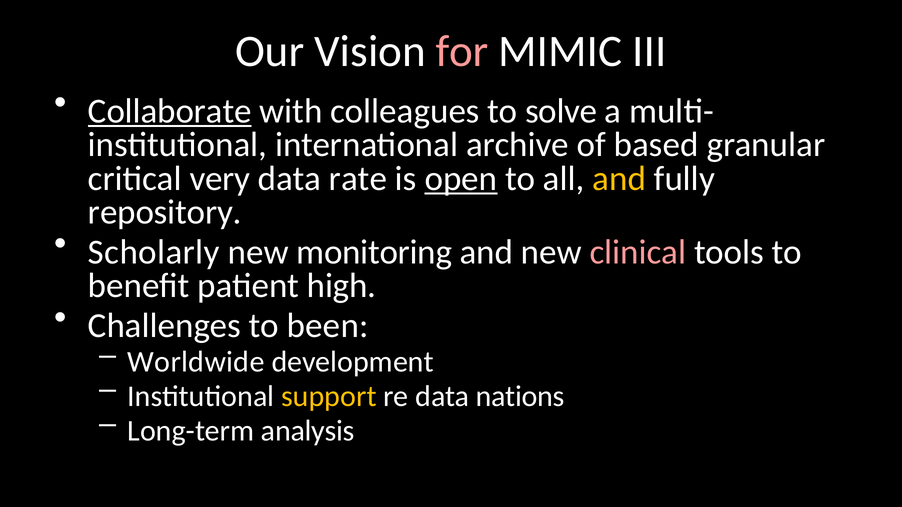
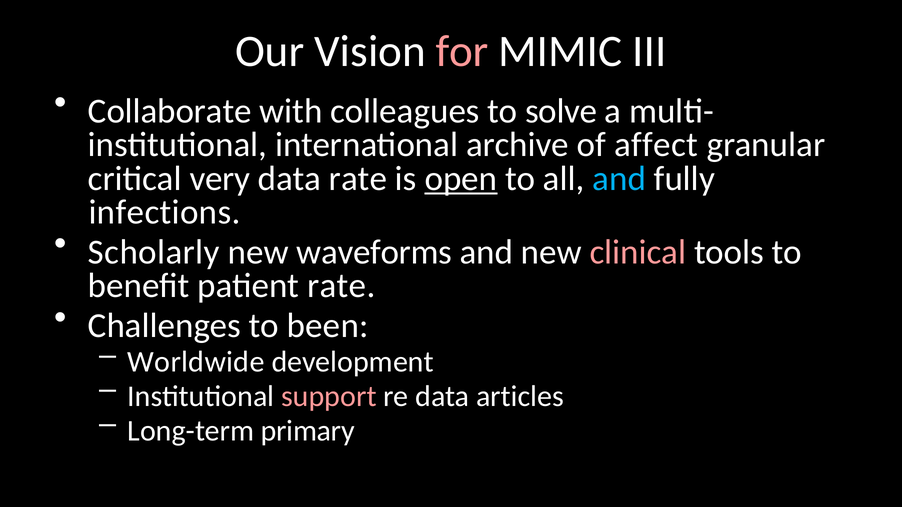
Collaborate underline: present -> none
based: based -> affect
and at (619, 179) colour: yellow -> light blue
repository: repository -> infections
monitoring: monitoring -> waveforms
patient high: high -> rate
support colour: yellow -> pink
nations: nations -> articles
analysis: analysis -> primary
